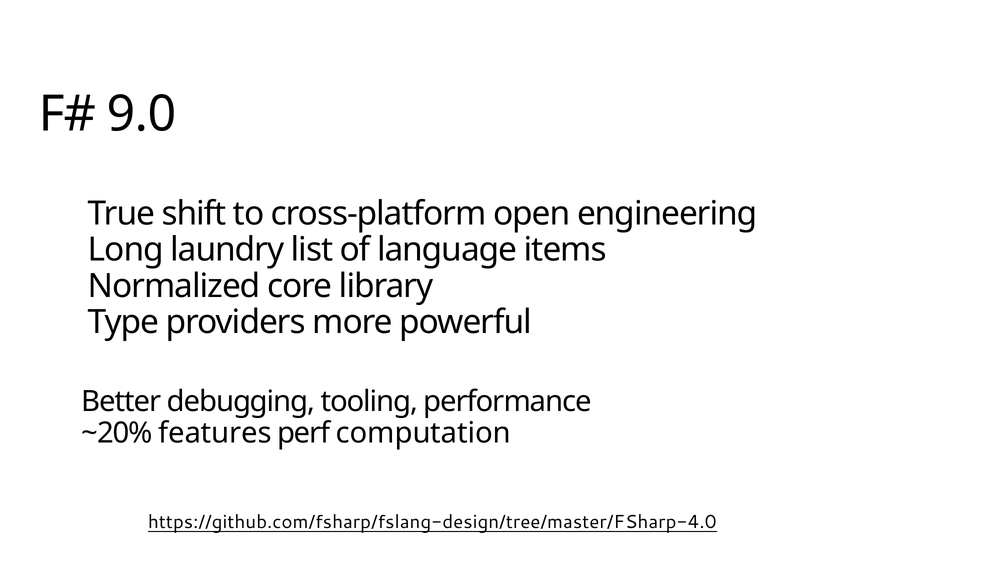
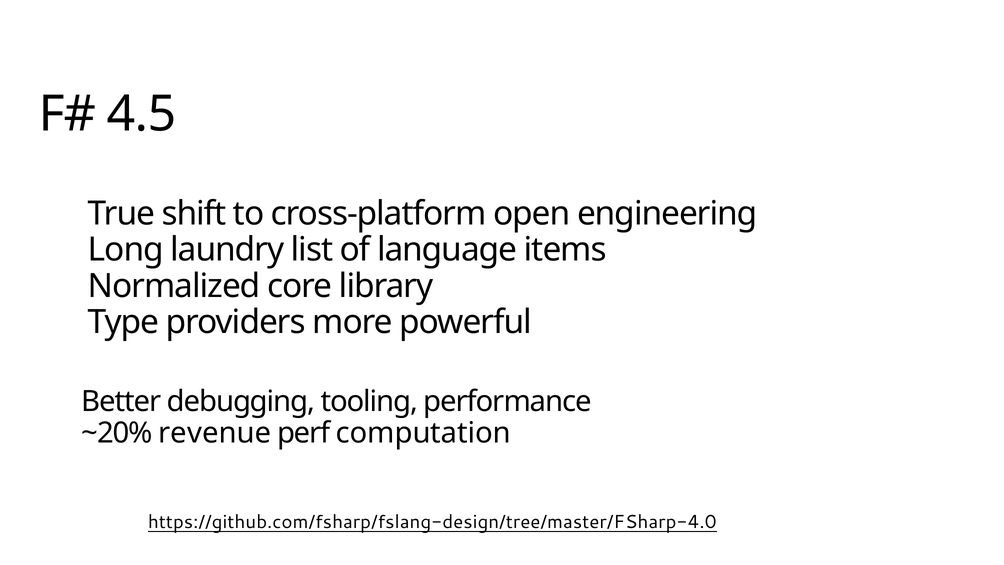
9.0: 9.0 -> 4.5
features: features -> revenue
